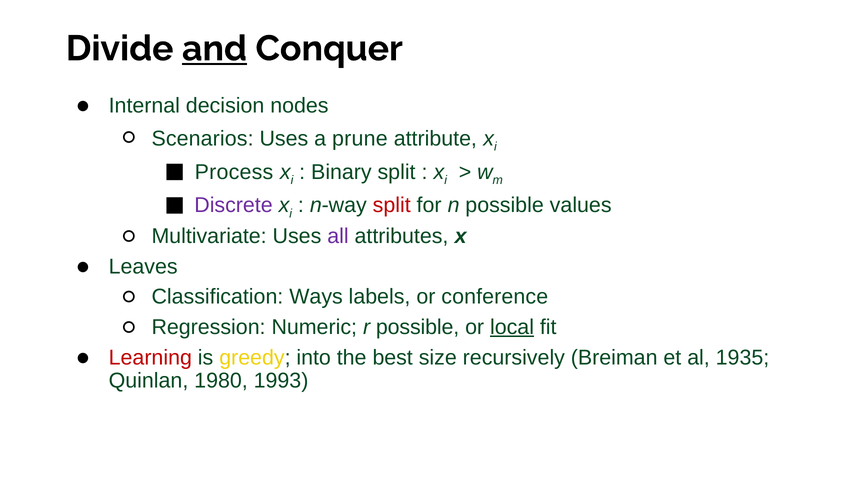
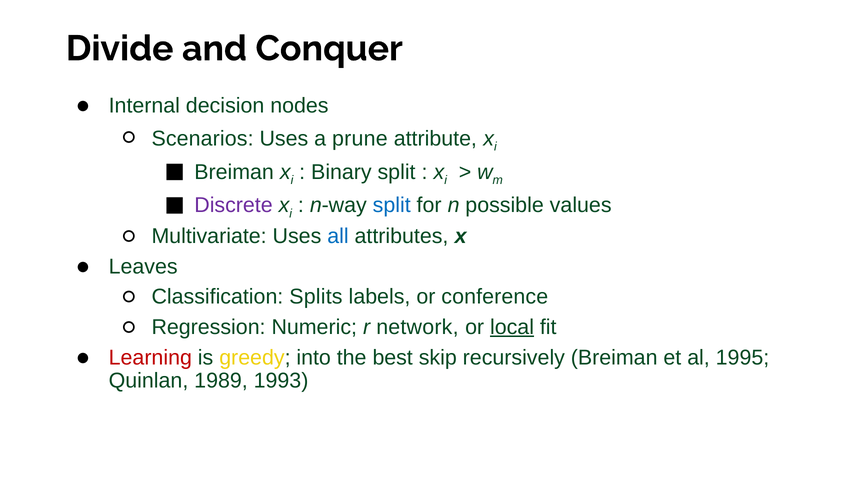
and underline: present -> none
Process at (234, 172): Process -> Breiman
split at (392, 205) colour: red -> blue
all colour: purple -> blue
Ways: Ways -> Splits
r possible: possible -> network
size: size -> skip
1935: 1935 -> 1995
1980: 1980 -> 1989
